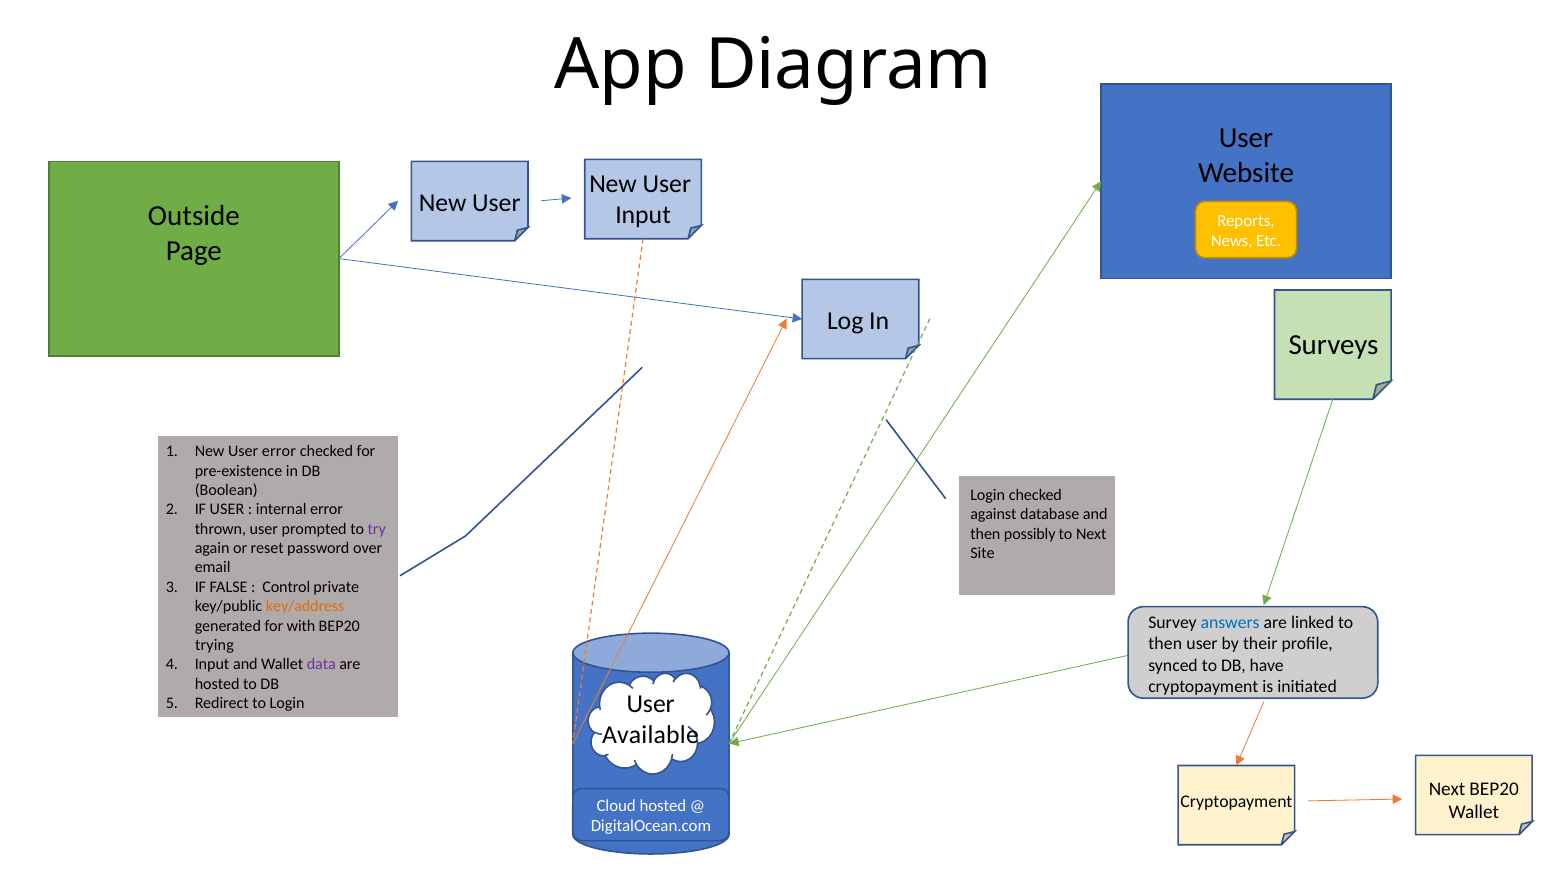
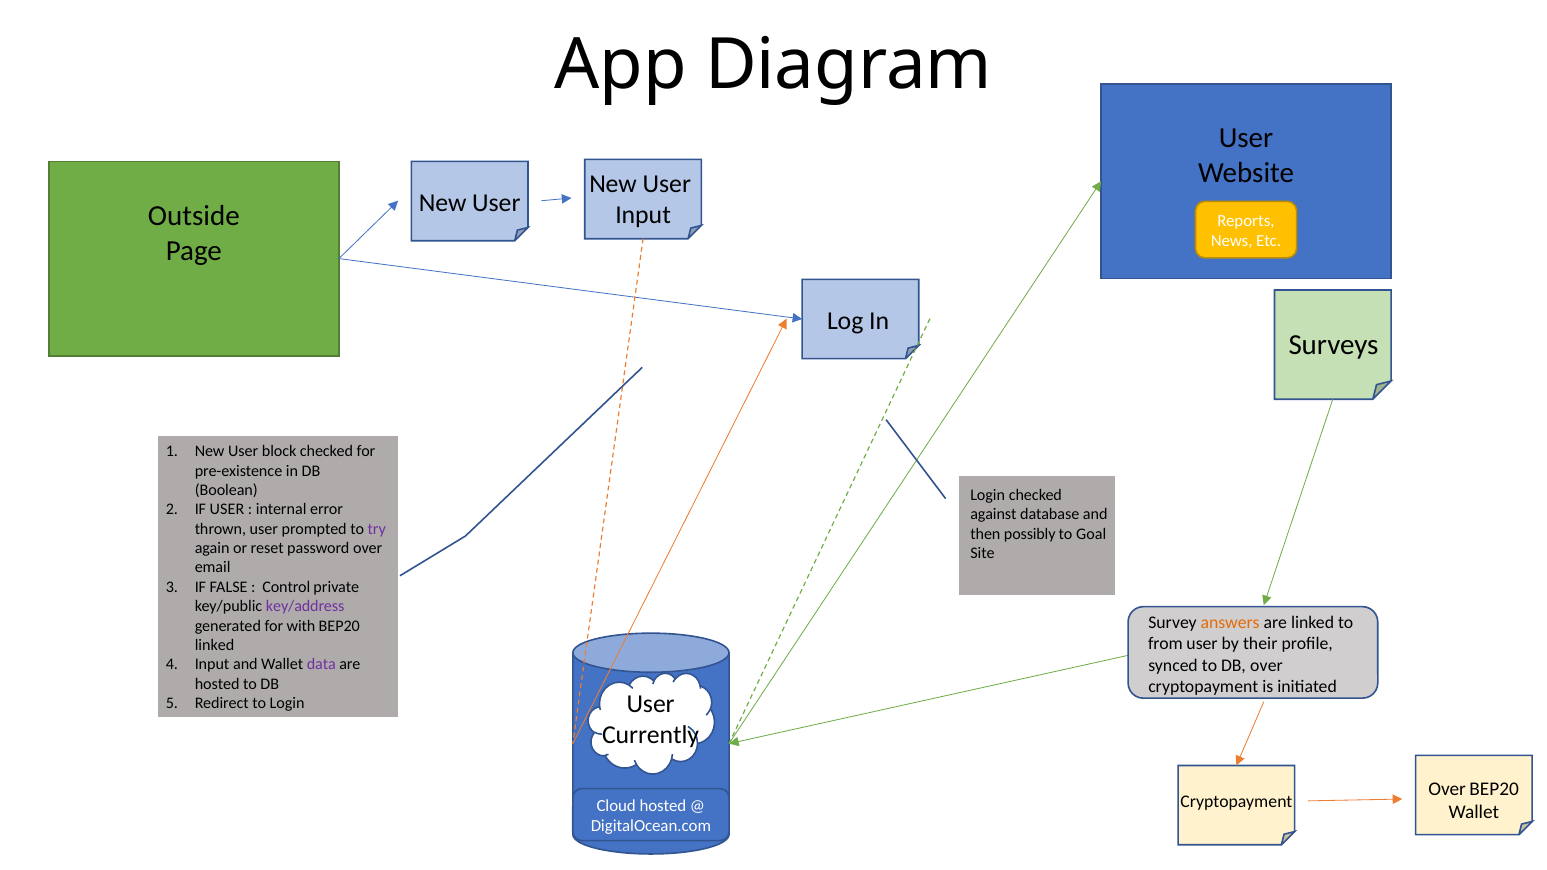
User error: error -> block
to Next: Next -> Goal
key/address colour: orange -> purple
answers colour: blue -> orange
then at (1165, 644): then -> from
trying at (214, 645): trying -> linked
DB have: have -> over
Available: Available -> Currently
Next at (1447, 789): Next -> Over
